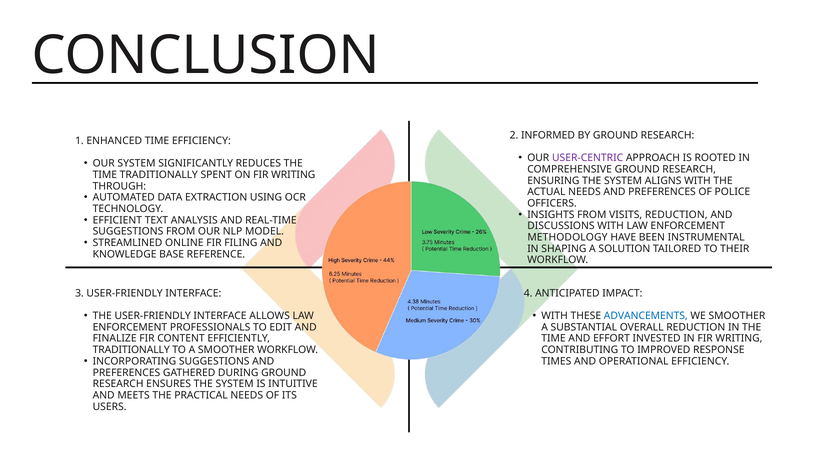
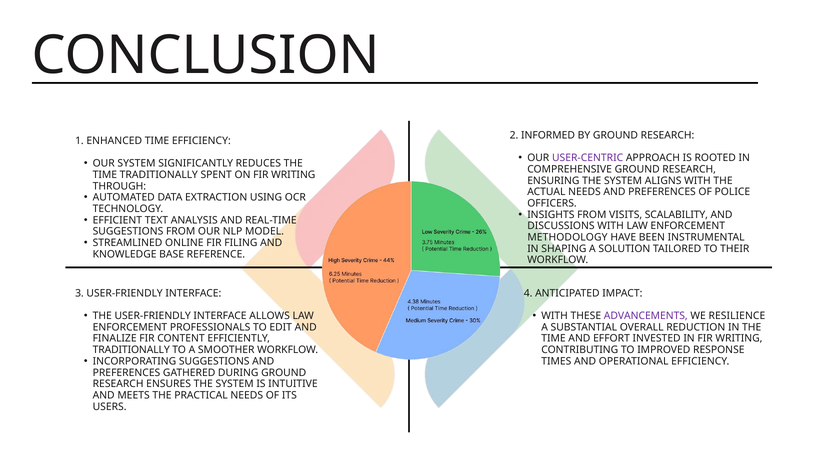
VISITS REDUCTION: REDUCTION -> SCALABILITY
ADVANCEMENTS colour: blue -> purple
WE SMOOTHER: SMOOTHER -> RESILIENCE
